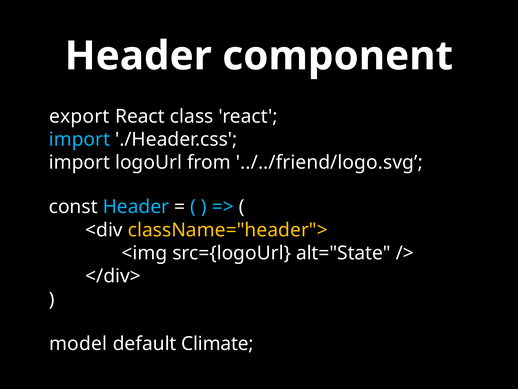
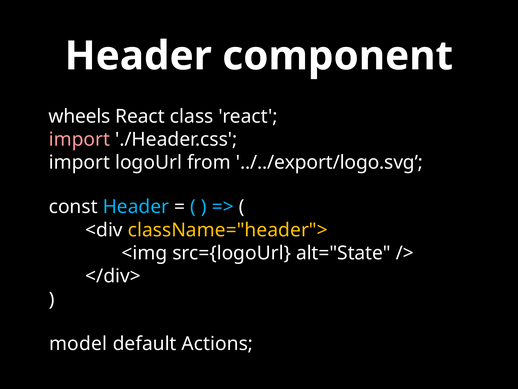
export: export -> wheels
import at (79, 139) colour: light blue -> pink
../../friend/logo.svg: ../../friend/logo.svg -> ../../export/logo.svg
Climate: Climate -> Actions
